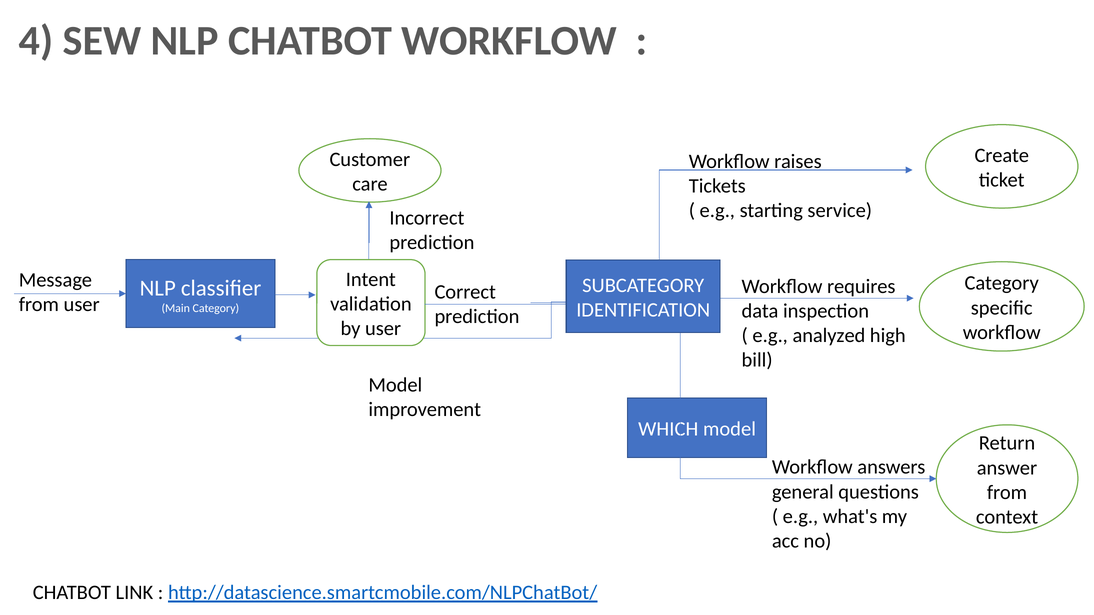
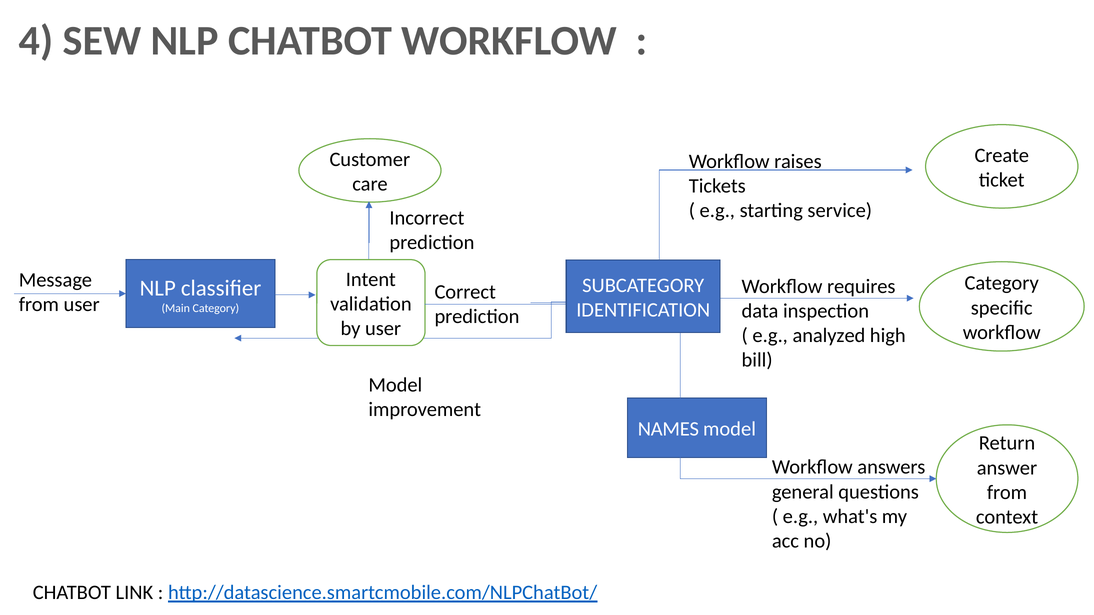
WHICH: WHICH -> NAMES
